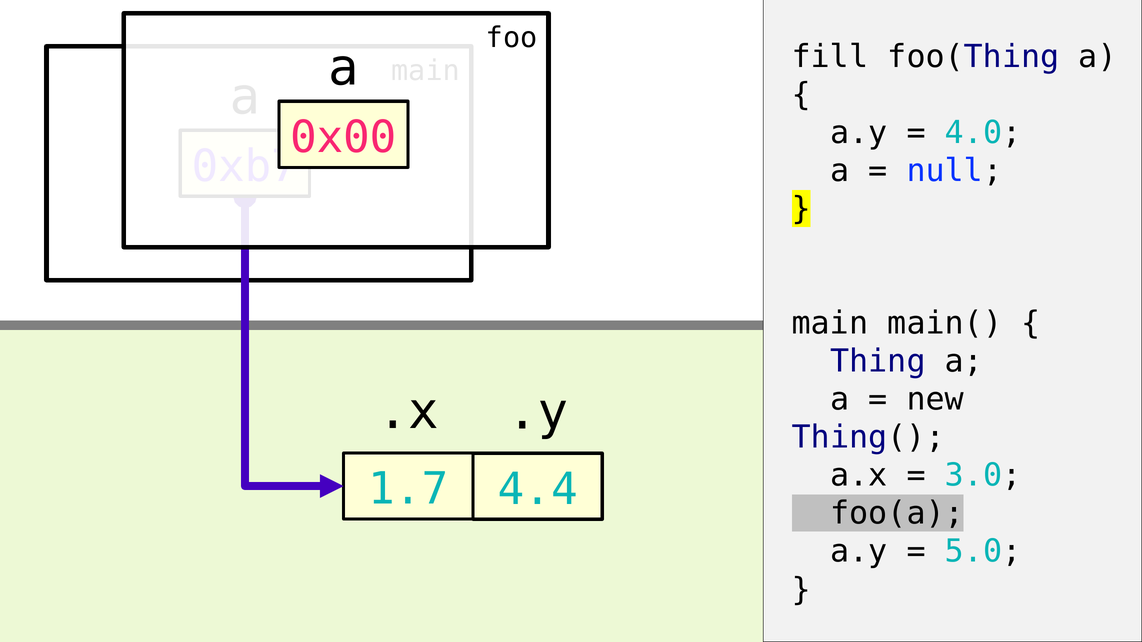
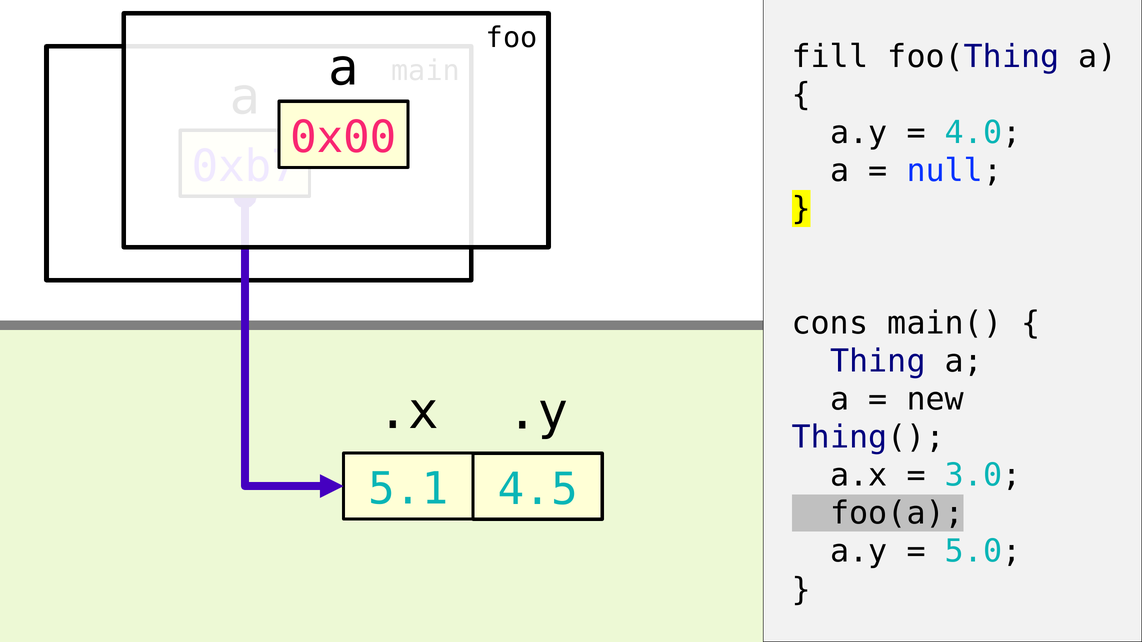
main at (830, 323): main -> cons
1.7: 1.7 -> 5.1
4.4: 4.4 -> 4.5
